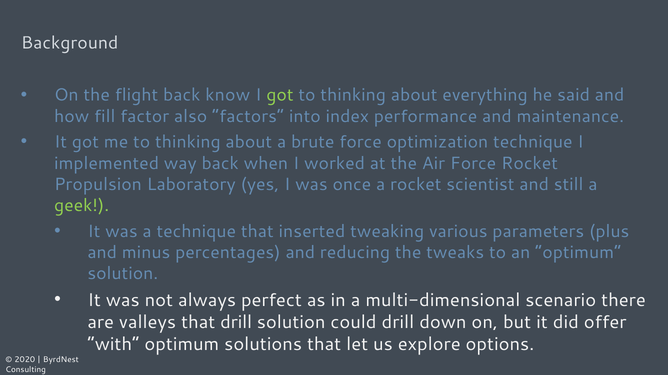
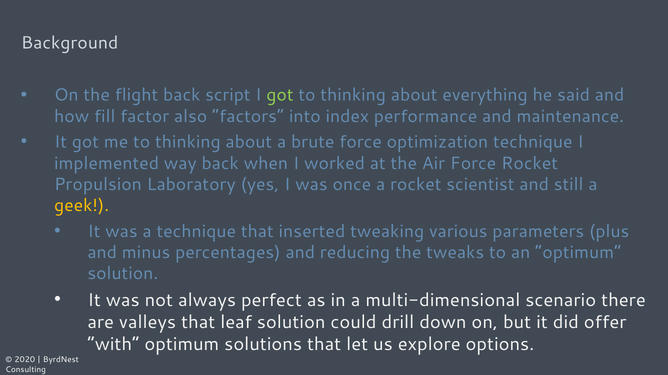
know: know -> script
geek colour: light green -> yellow
that drill: drill -> leaf
